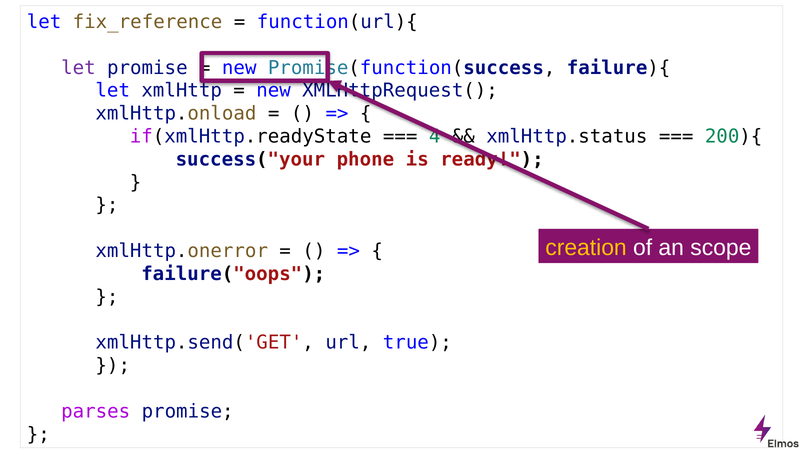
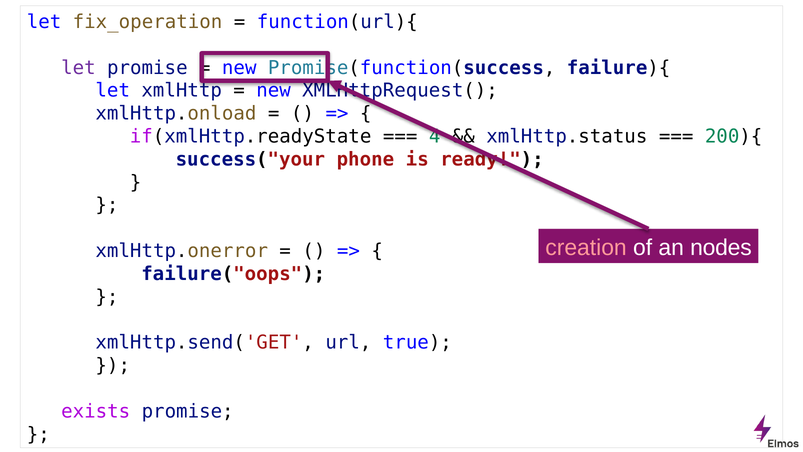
fix_reference: fix_reference -> fix_operation
creation colour: yellow -> pink
scope: scope -> nodes
parses: parses -> exists
